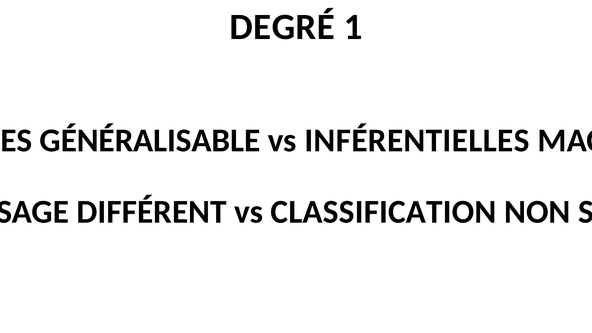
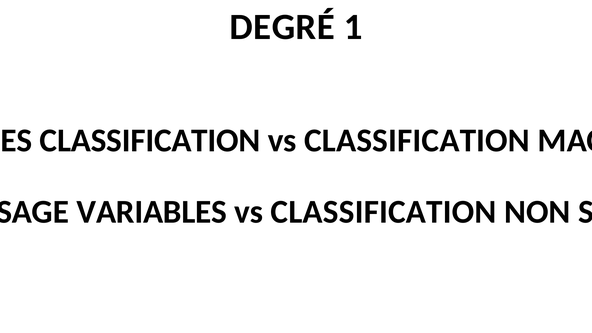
GÉNÉRALISABLE at (150, 140): GÉNÉRALISABLE -> CLASSIFICATION
INFÉRENTIELLES at (417, 140): INFÉRENTIELLES -> CLASSIFICATION
DIFFÉRENT: DIFFÉRENT -> VARIABLES
